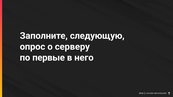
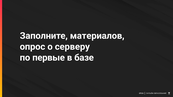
следующую: следующую -> материалов
него: него -> базе
